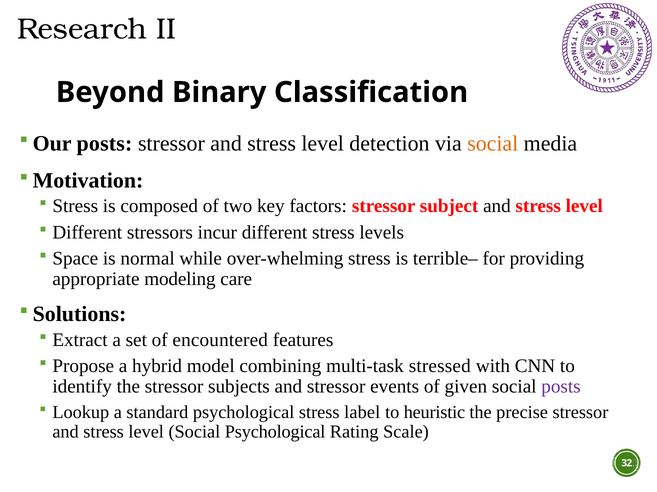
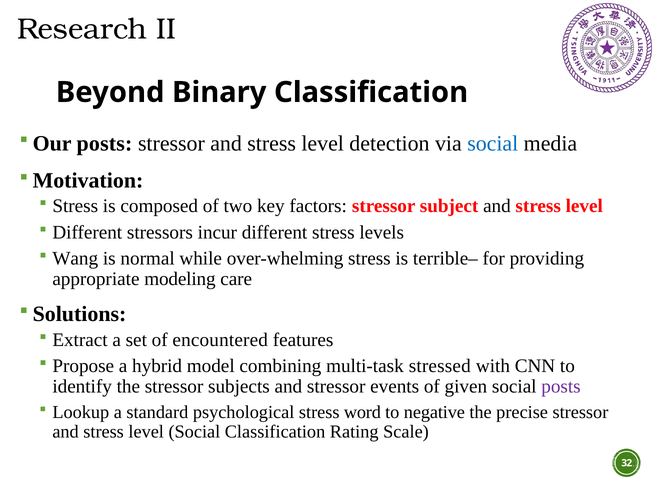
social at (493, 144) colour: orange -> blue
Space: Space -> Wang
label: label -> word
heuristic: heuristic -> negative
Social Psychological: Psychological -> Classification
